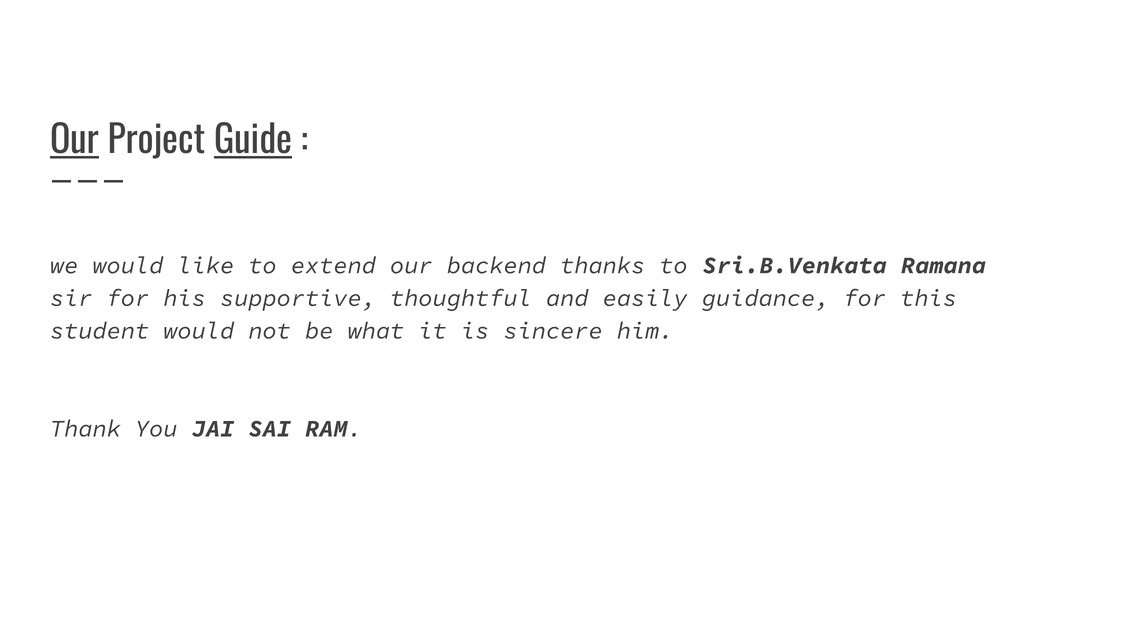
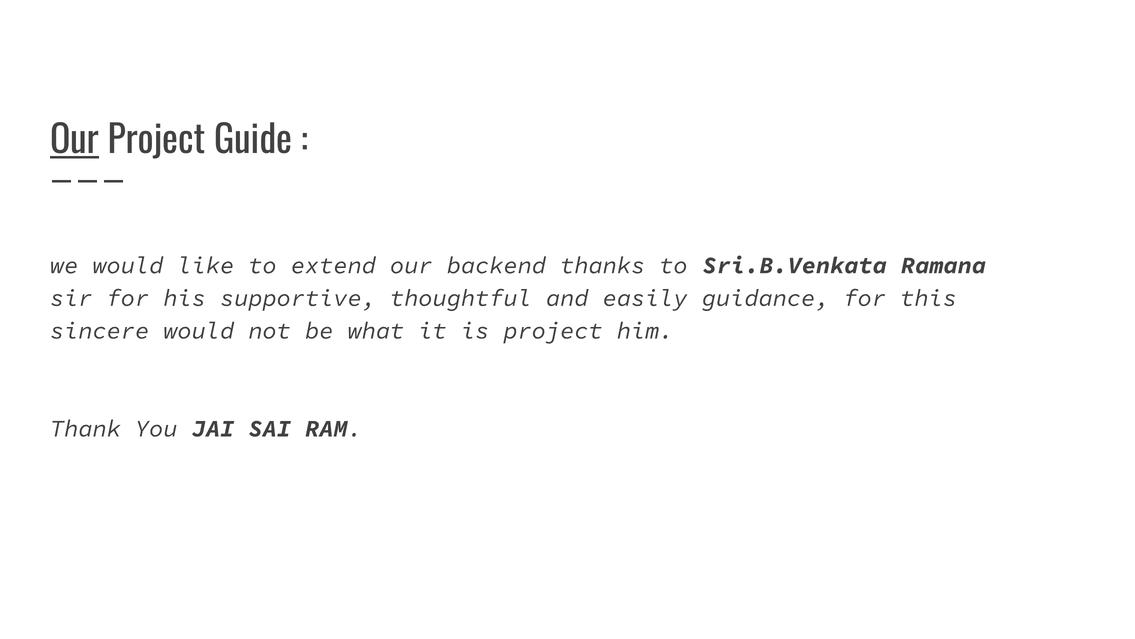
Guide underline: present -> none
student: student -> sincere
is sincere: sincere -> project
